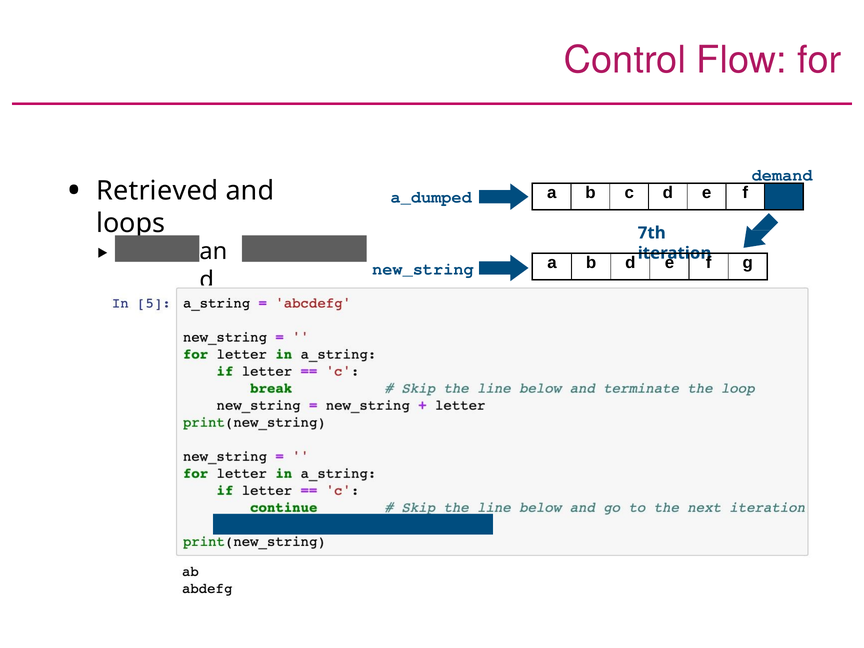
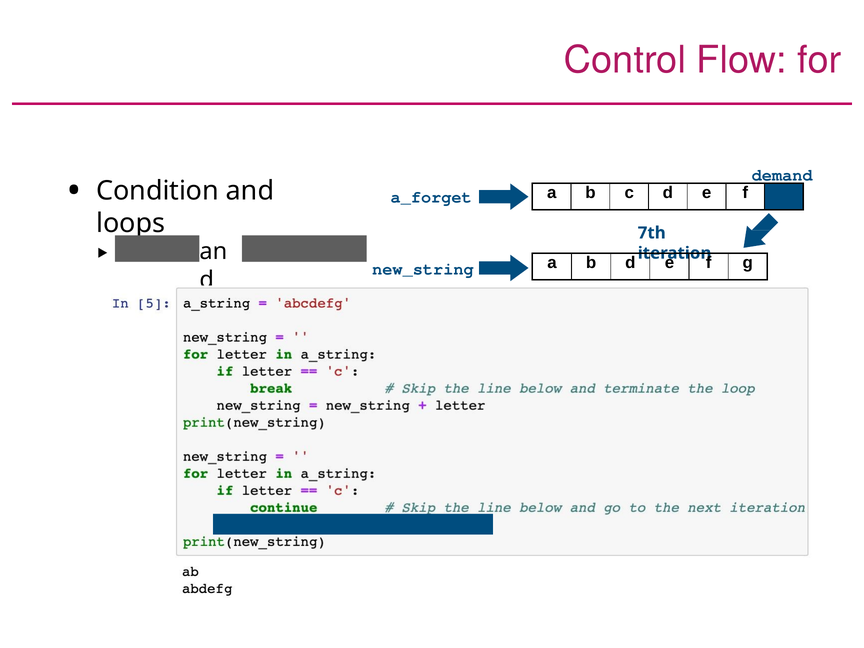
Retrieved: Retrieved -> Condition
a_dumped: a_dumped -> a_forget
